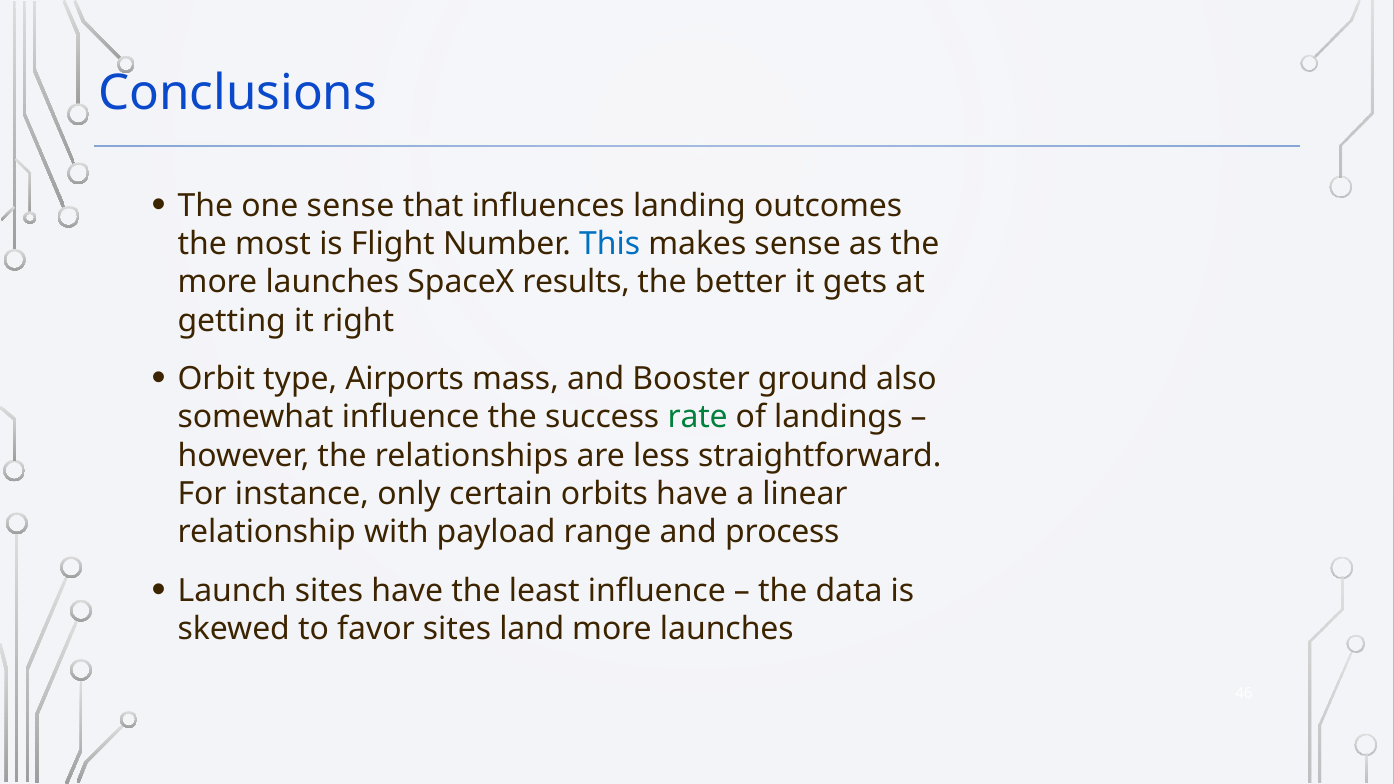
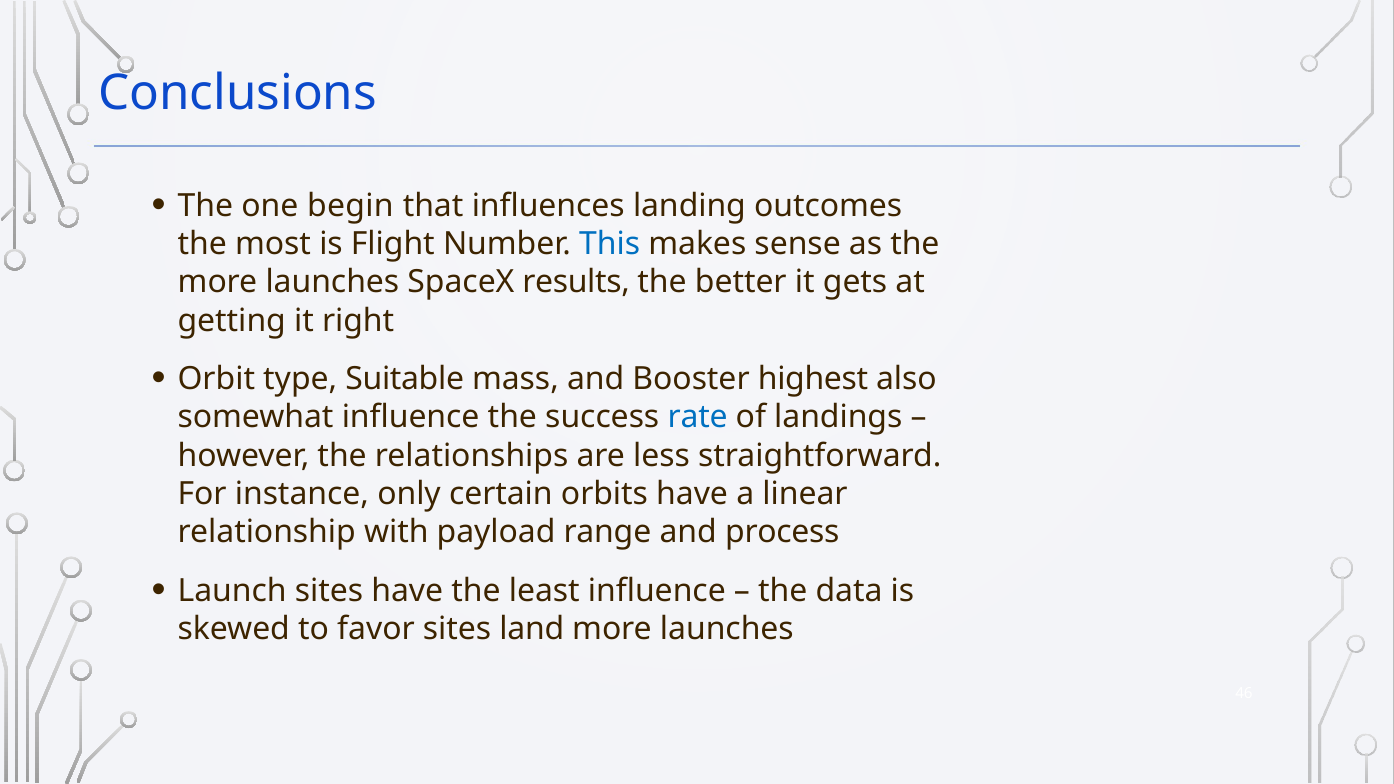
one sense: sense -> begin
Airports: Airports -> Suitable
ground: ground -> highest
rate colour: green -> blue
